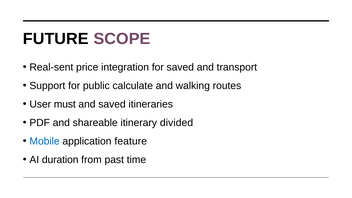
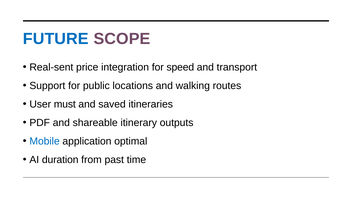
FUTURE colour: black -> blue
for saved: saved -> speed
calculate: calculate -> locations
divided: divided -> outputs
feature: feature -> optimal
